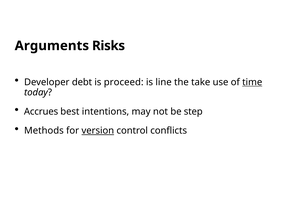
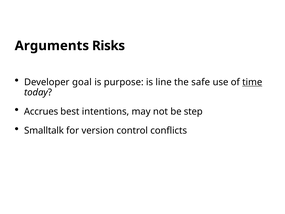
debt: debt -> goal
proceed: proceed -> purpose
take: take -> safe
Methods: Methods -> Smalltalk
version underline: present -> none
